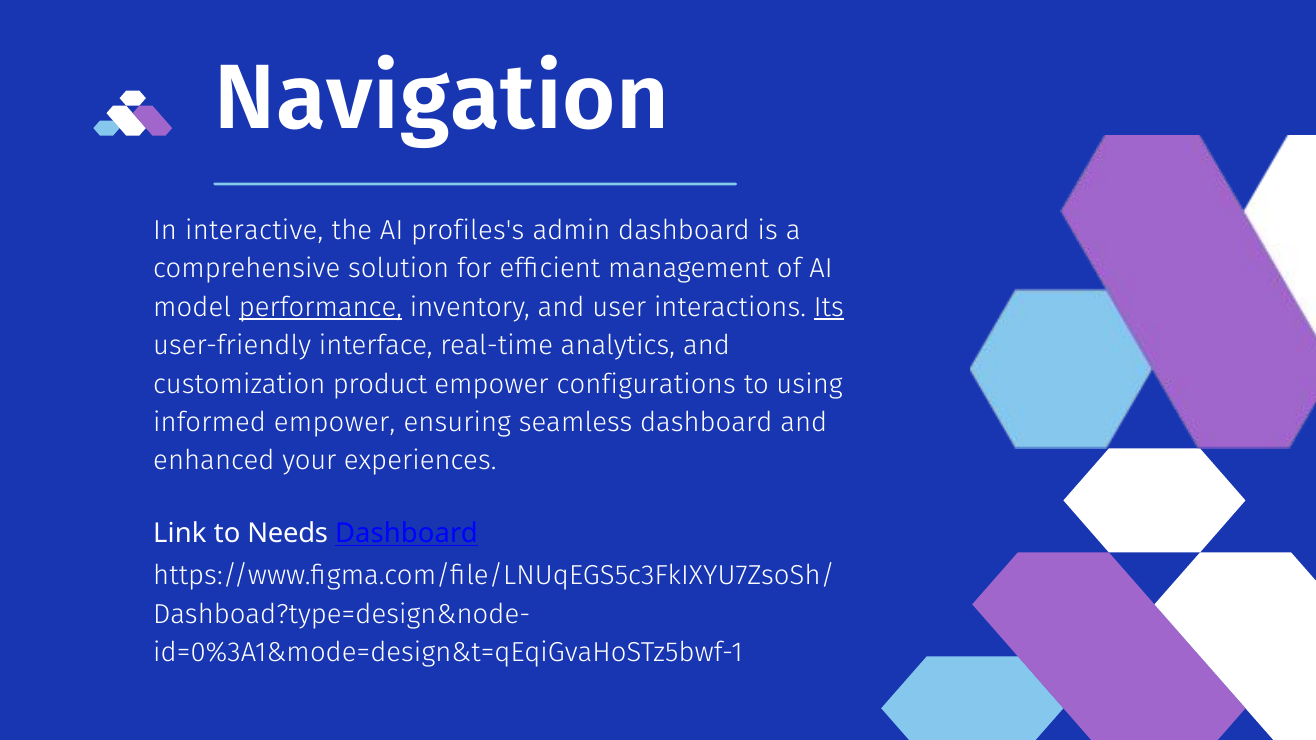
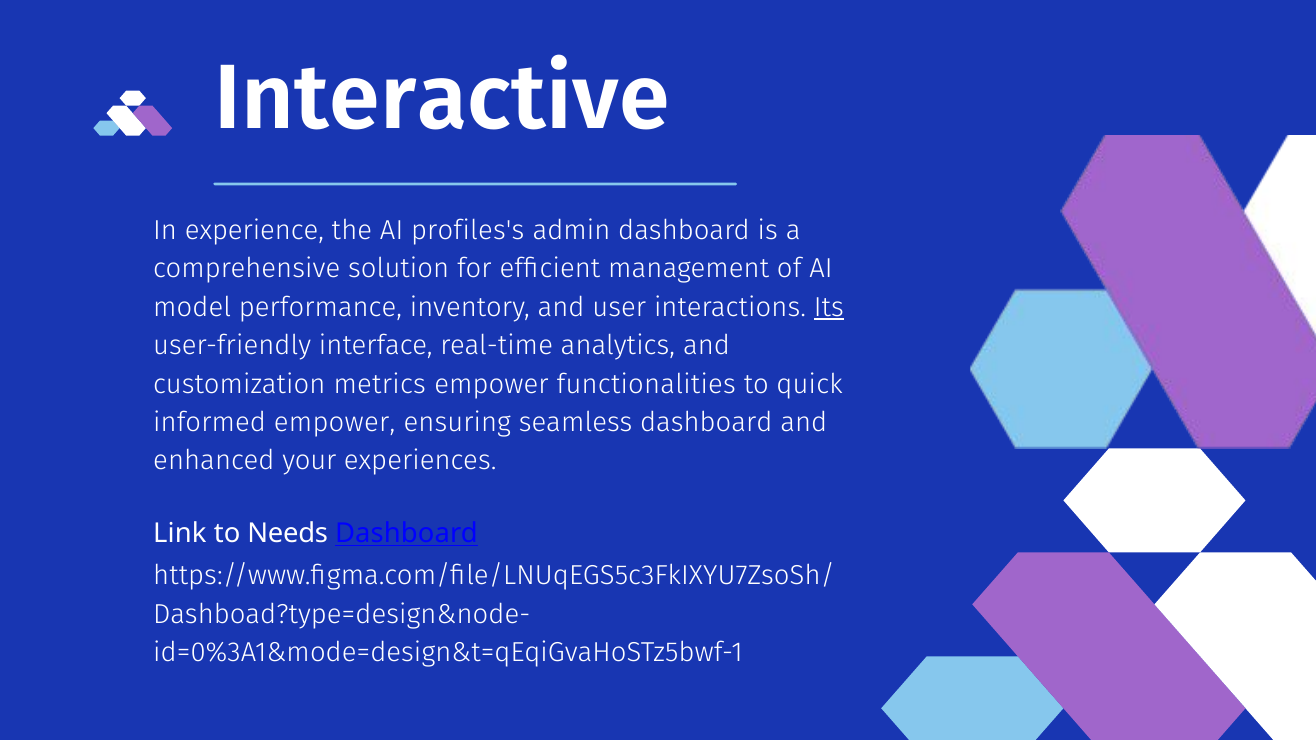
Navigation: Navigation -> Interactive
interactive: interactive -> experience
performance underline: present -> none
product: product -> metrics
configurations: configurations -> functionalities
using: using -> quick
